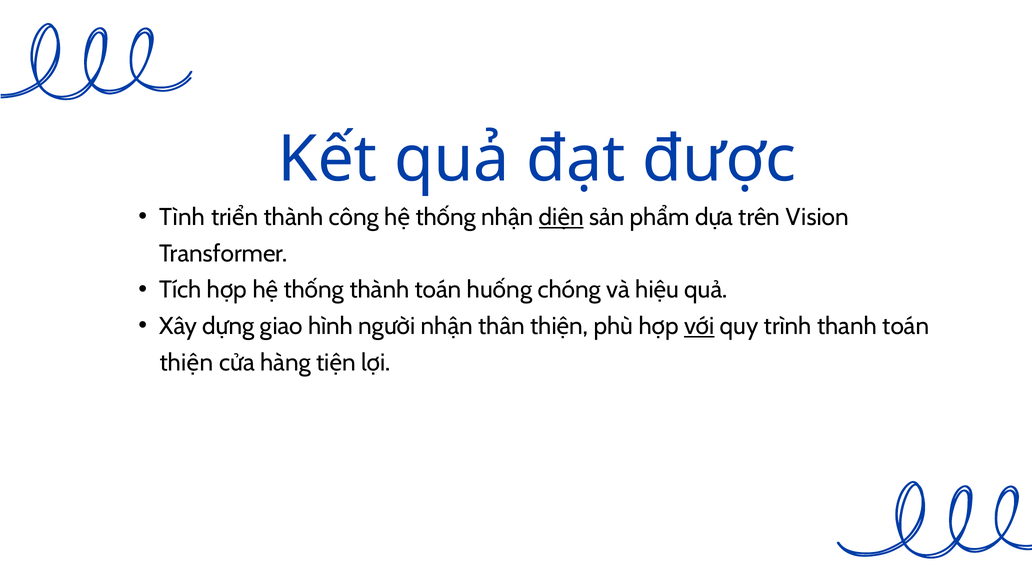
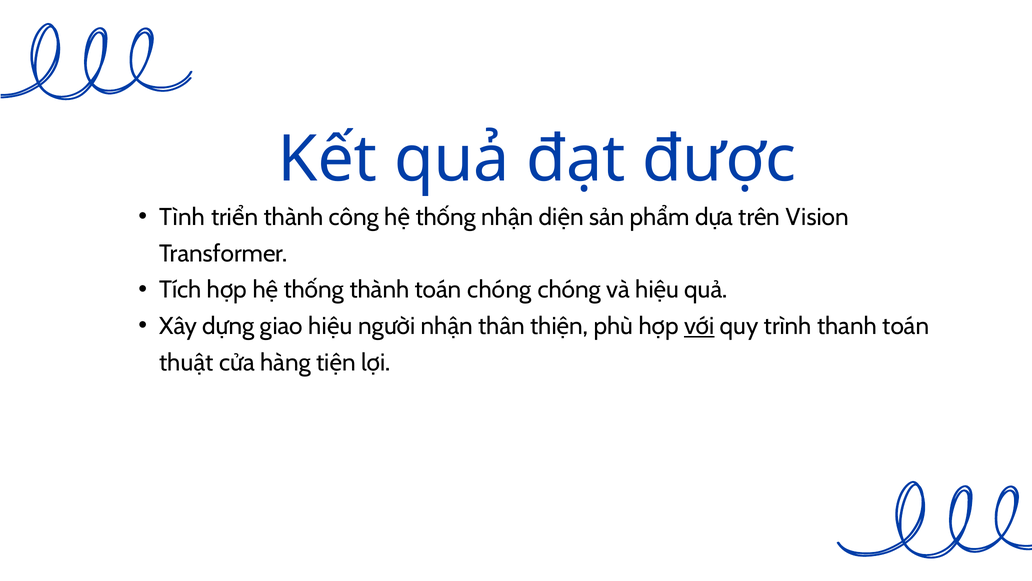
diện underline: present -> none
toán huống: huống -> chóng
giao hình: hình -> hiệu
thiện at (186, 362): thiện -> thuật
